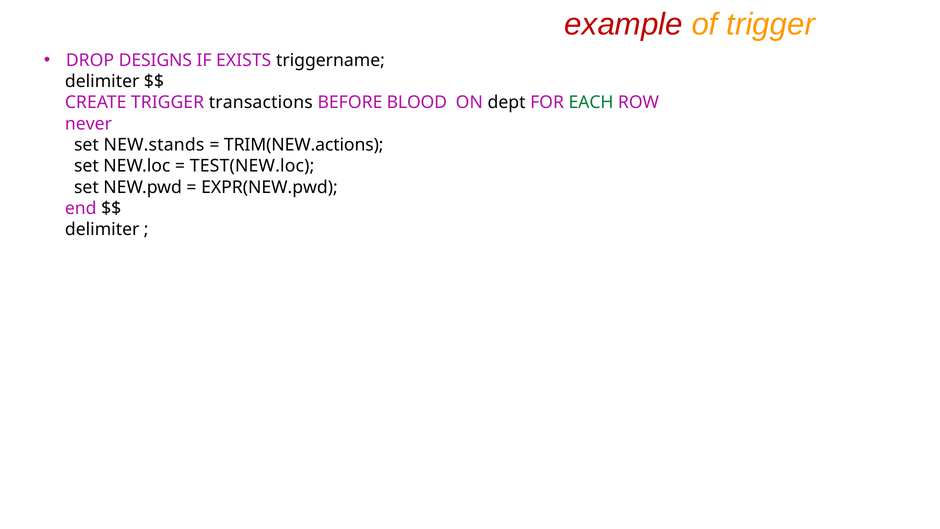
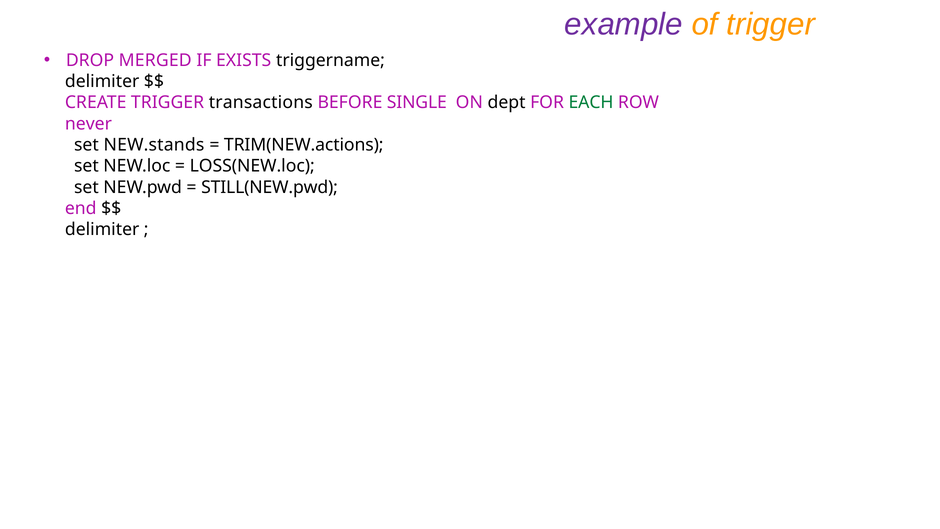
example colour: red -> purple
DESIGNS: DESIGNS -> MERGED
BLOOD: BLOOD -> SINGLE
TEST(NEW.loc: TEST(NEW.loc -> LOSS(NEW.loc
EXPR(NEW.pwd: EXPR(NEW.pwd -> STILL(NEW.pwd
